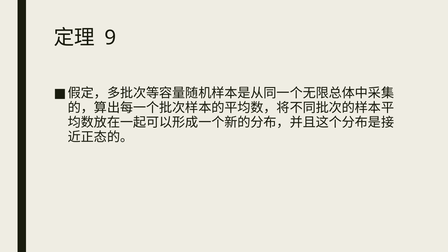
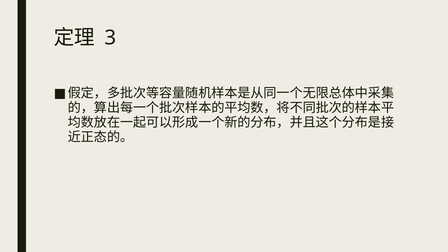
9: 9 -> 3
